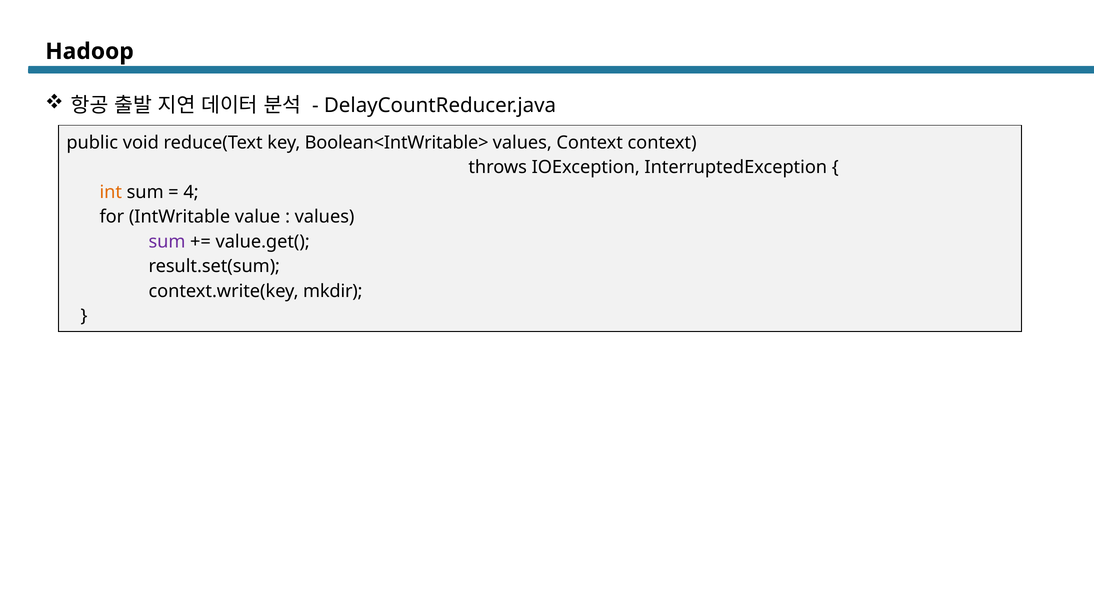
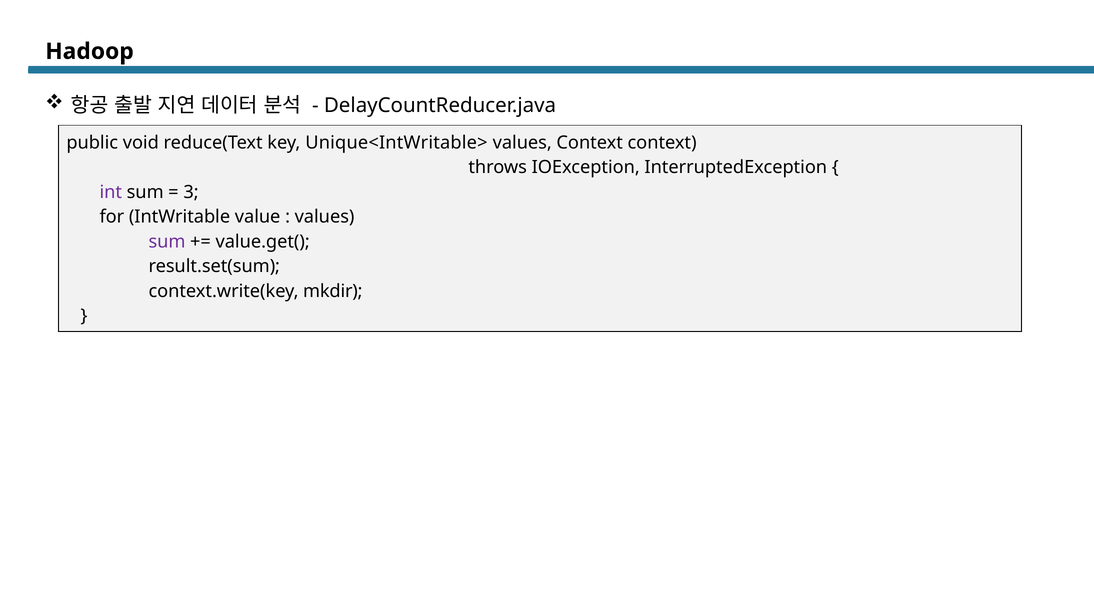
Boolean<IntWritable>: Boolean<IntWritable> -> Unique<IntWritable>
int colour: orange -> purple
4: 4 -> 3
